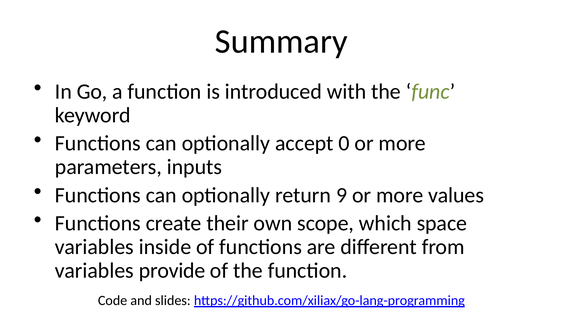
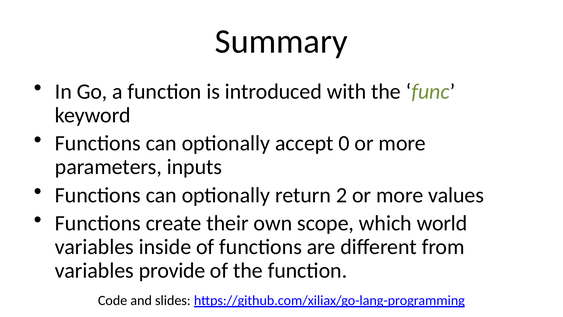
9: 9 -> 2
space: space -> world
